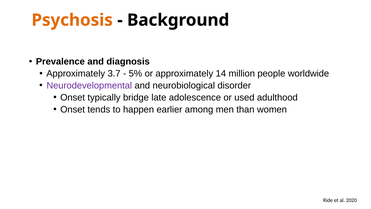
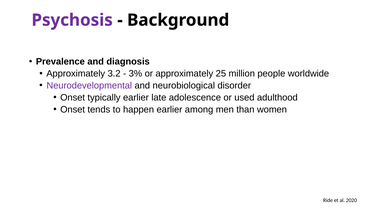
Psychosis colour: orange -> purple
3.7: 3.7 -> 3.2
5%: 5% -> 3%
14: 14 -> 25
typically bridge: bridge -> earlier
